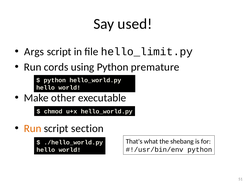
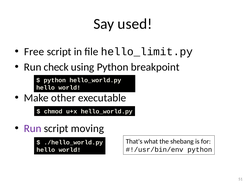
Args: Args -> Free
cords: cords -> check
premature: premature -> breakpoint
Run at (33, 128) colour: orange -> purple
section: section -> moving
